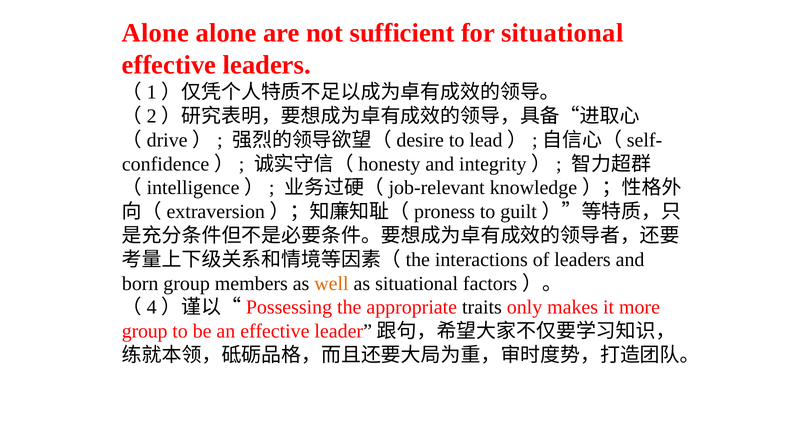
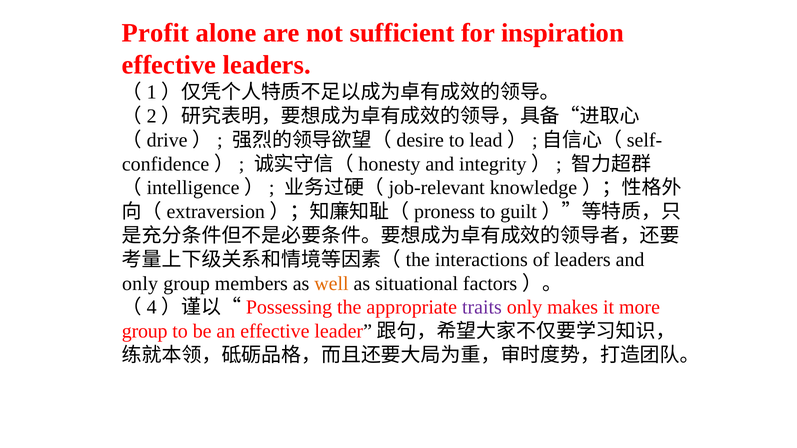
Alone at (156, 33): Alone -> Profit
for situational: situational -> inspiration
born at (140, 284): born -> only
traits colour: black -> purple
